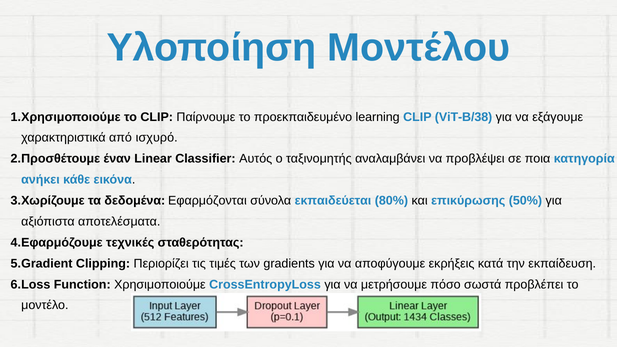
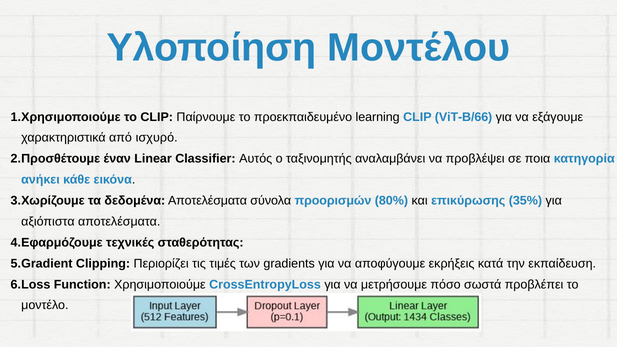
ViT-B/38: ViT-B/38 -> ViT-B/66
δεδομένα Εφαρμόζονται: Εφαρμόζονται -> Αποτελέσματα
εκπαιδεύεται: εκπαιδεύεται -> προορισμών
50%: 50% -> 35%
